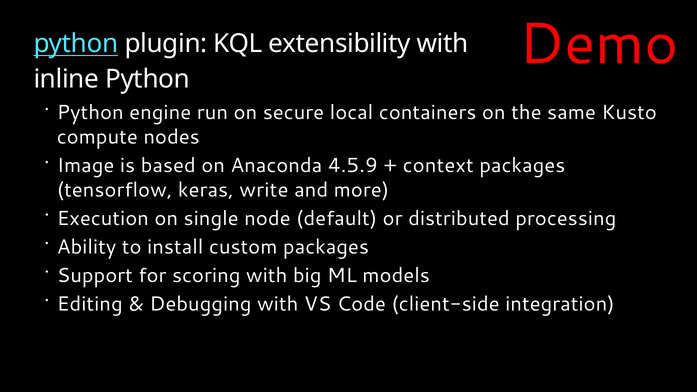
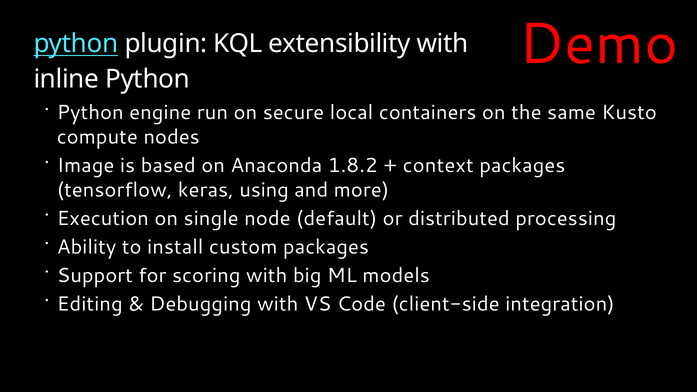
4.5.9: 4.5.9 -> 1.8.2
write: write -> using
